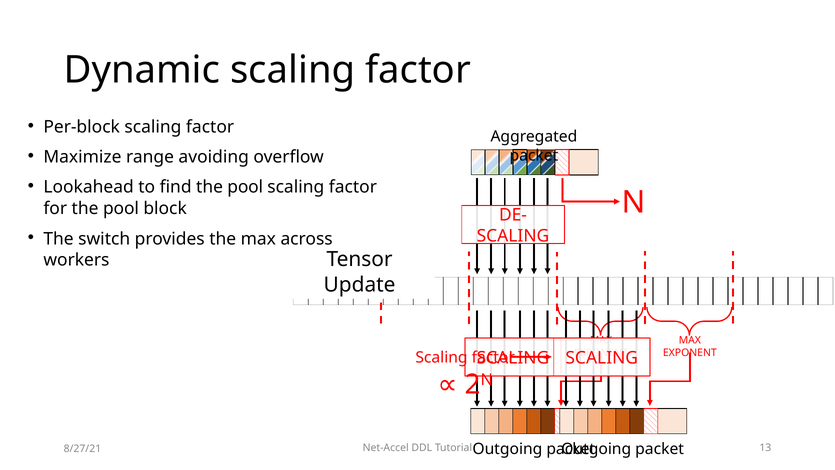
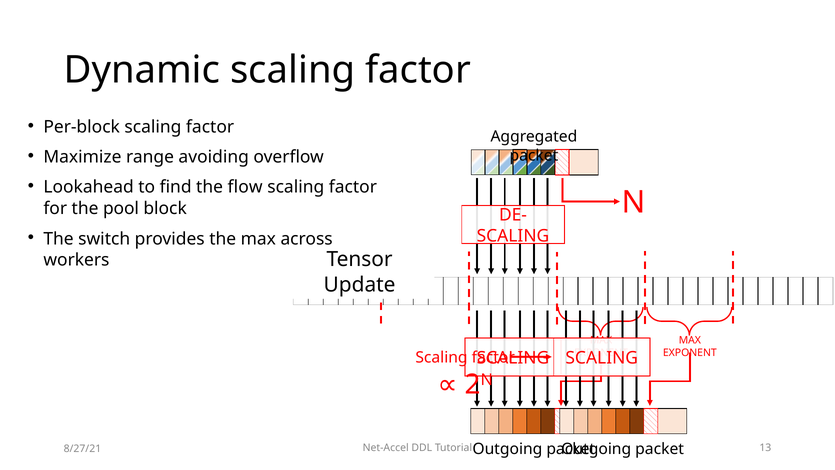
find the pool: pool -> flow
